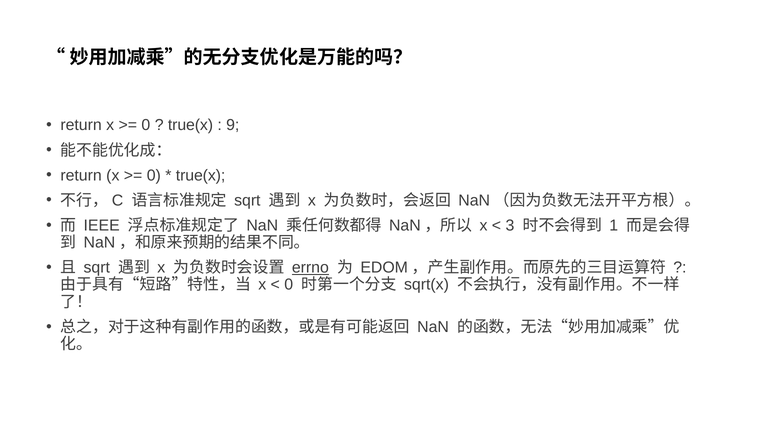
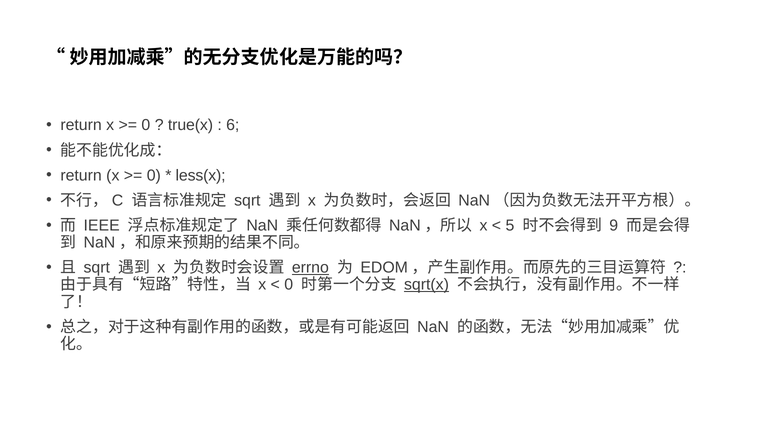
9: 9 -> 6
true(x at (201, 175): true(x -> less(x
3: 3 -> 5
1: 1 -> 9
sqrt(x underline: none -> present
